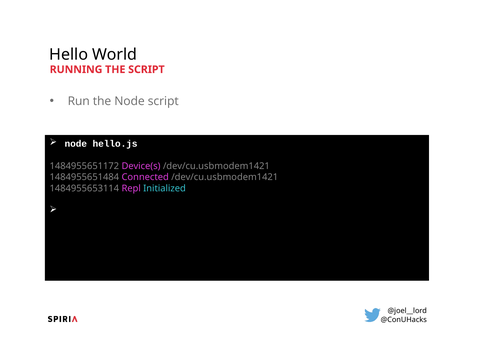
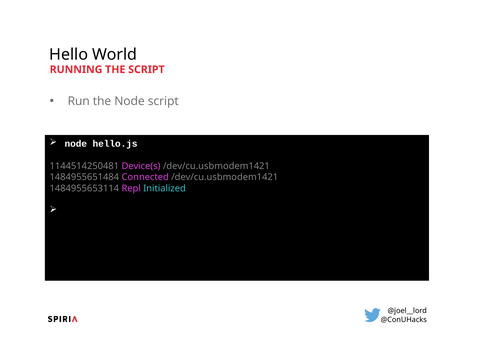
1484955651172: 1484955651172 -> 1144514250481
